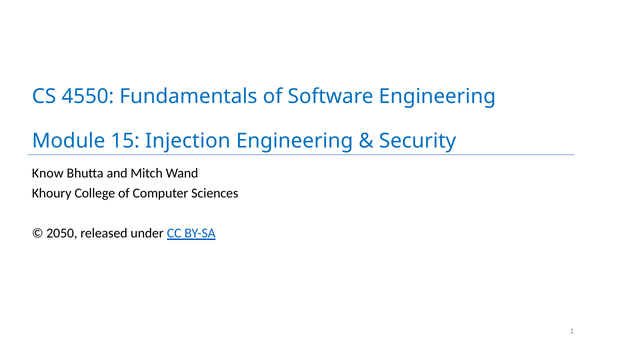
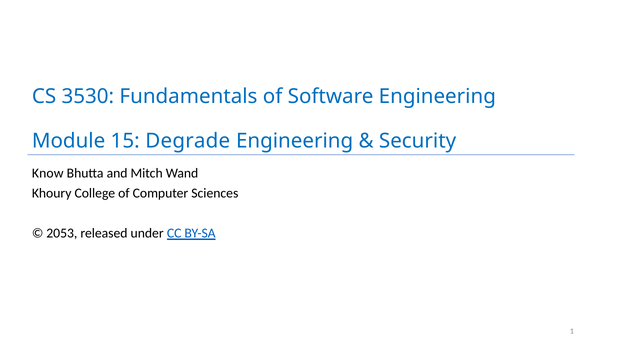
4550: 4550 -> 3530
Injection: Injection -> Degrade
2050: 2050 -> 2053
